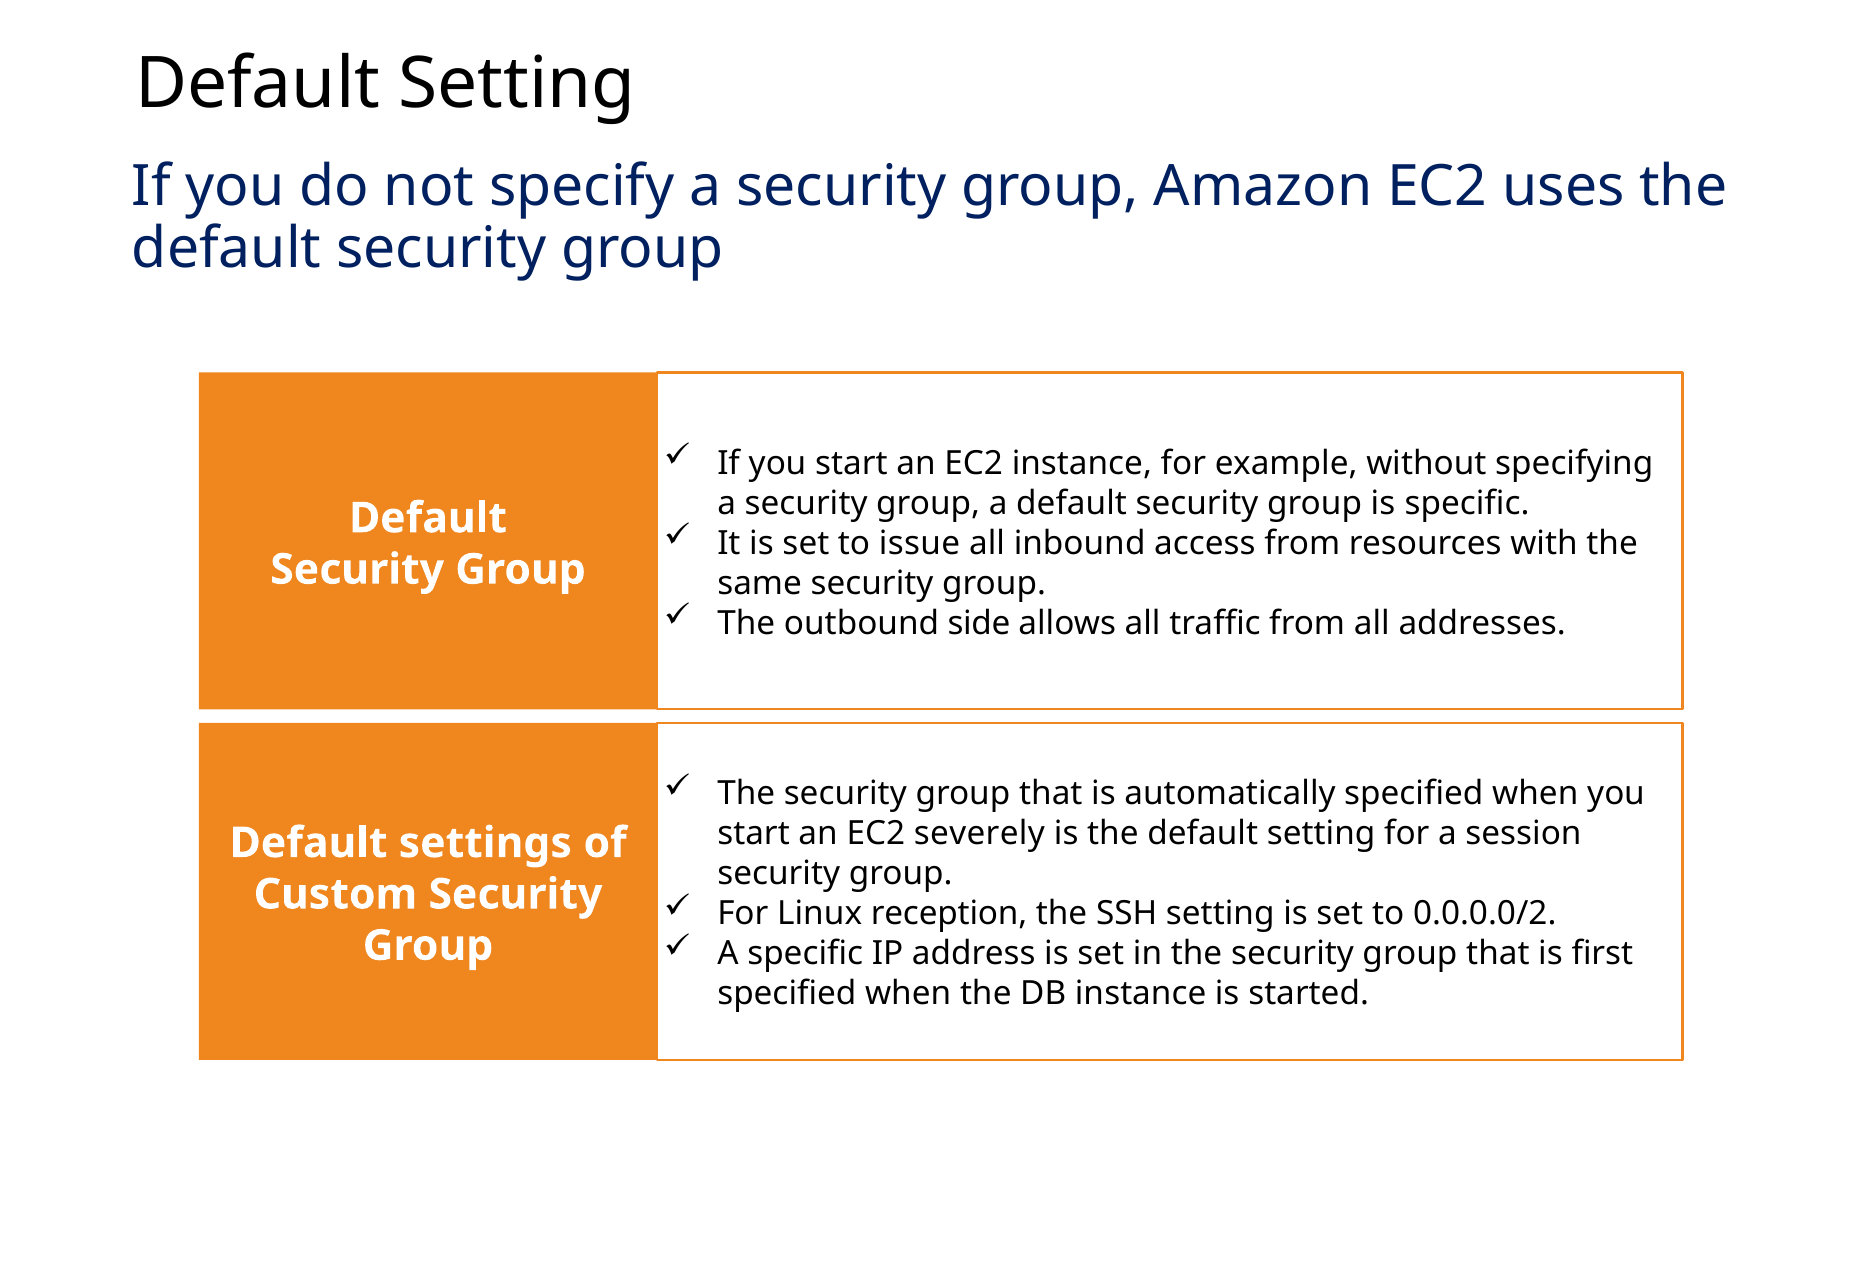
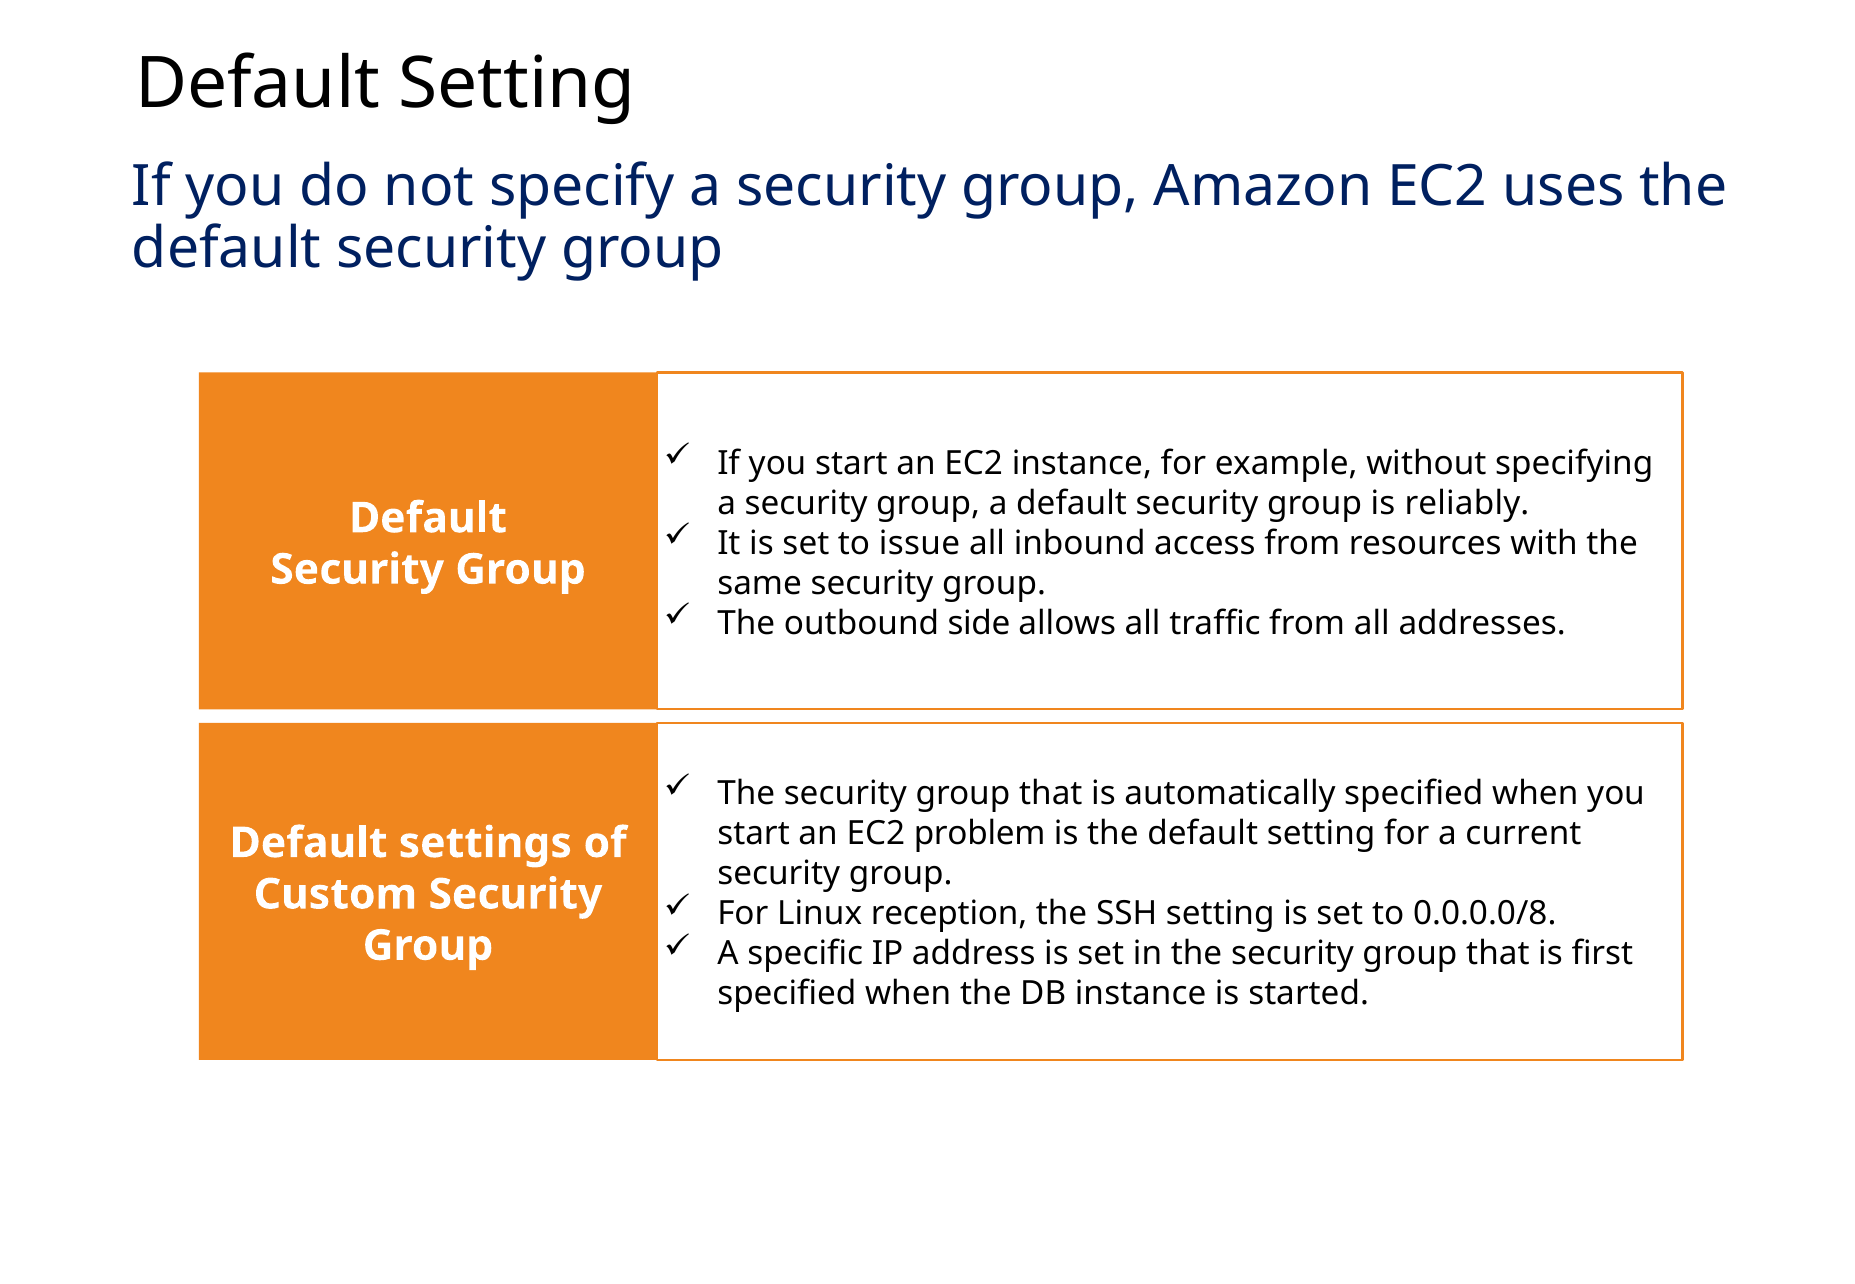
is specific: specific -> reliably
severely: severely -> problem
session: session -> current
0.0.0.0/2: 0.0.0.0/2 -> 0.0.0.0/8
